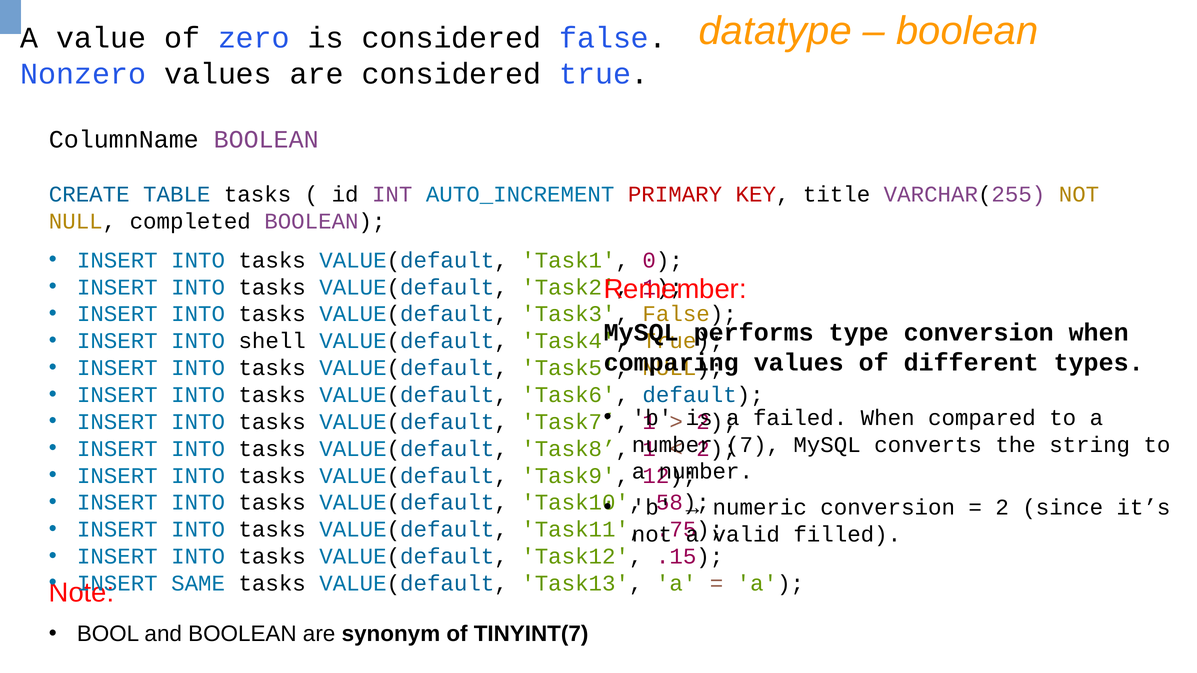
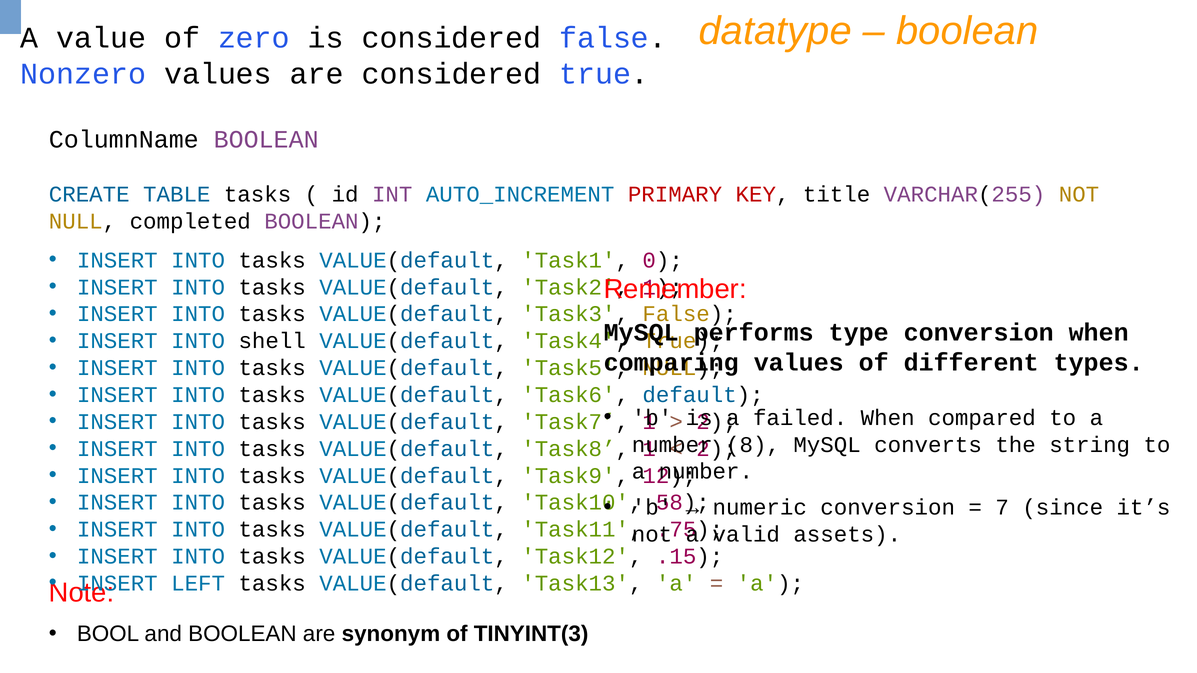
7: 7 -> 8
2 at (1002, 508): 2 -> 7
filled: filled -> assets
SAME: SAME -> LEFT
TINYINT(7: TINYINT(7 -> TINYINT(3
